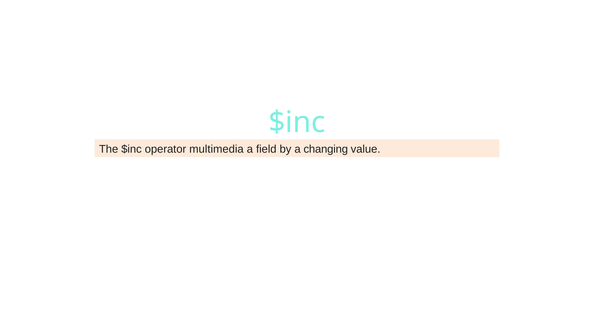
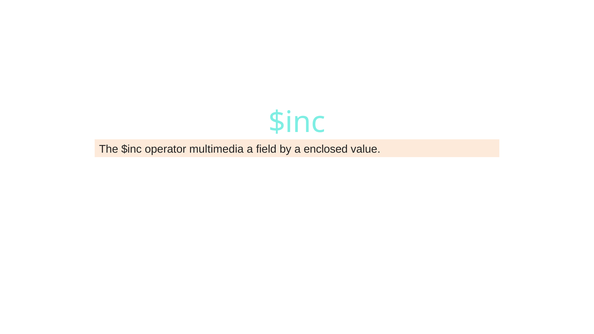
changing: changing -> enclosed
